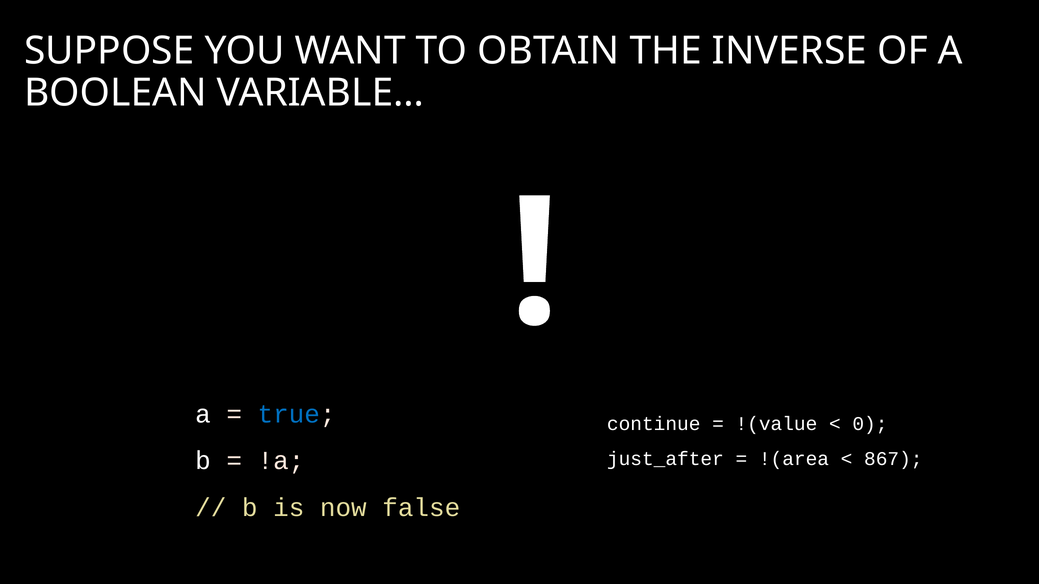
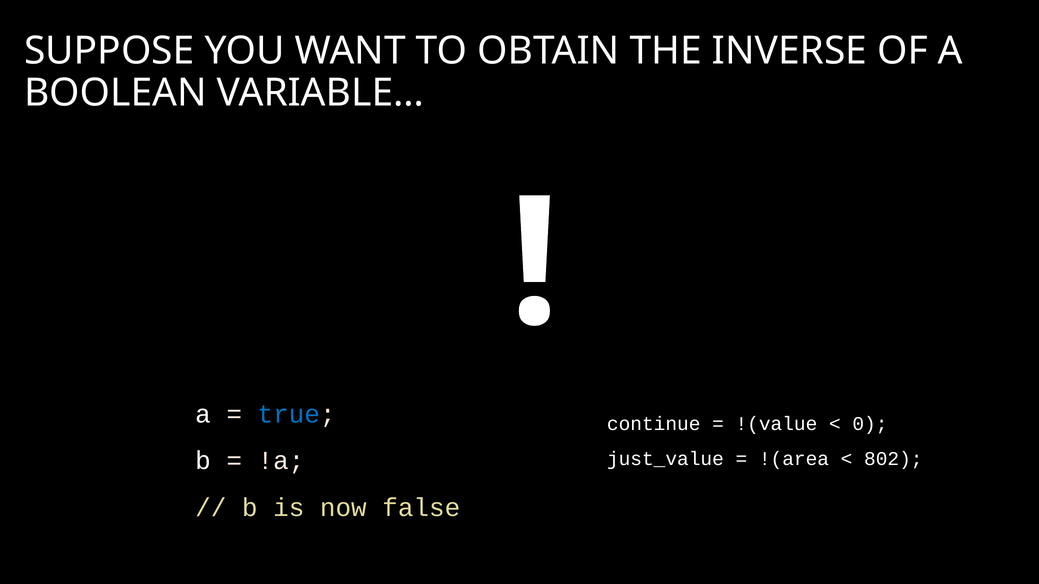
just_after: just_after -> just_value
867: 867 -> 802
